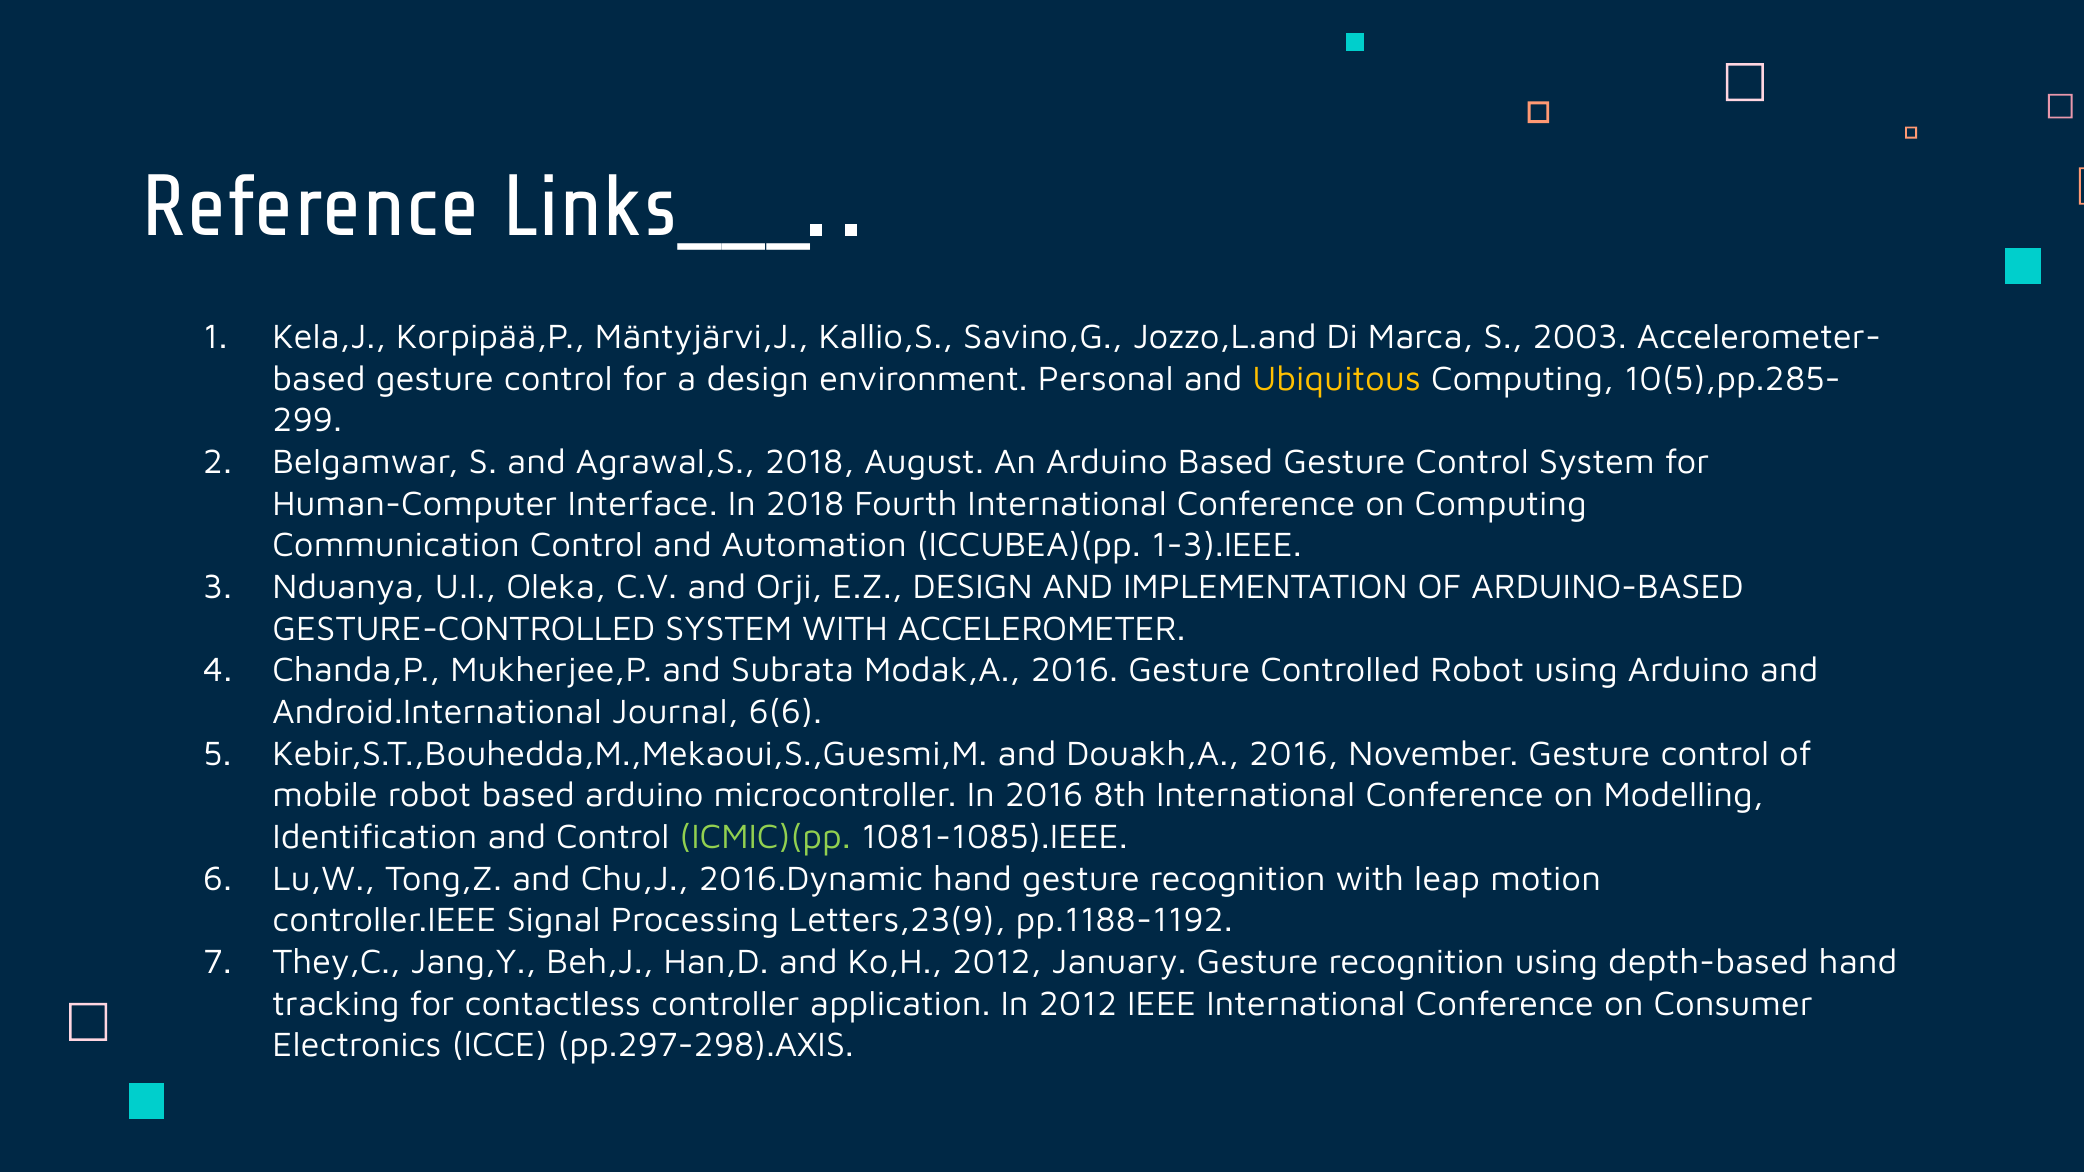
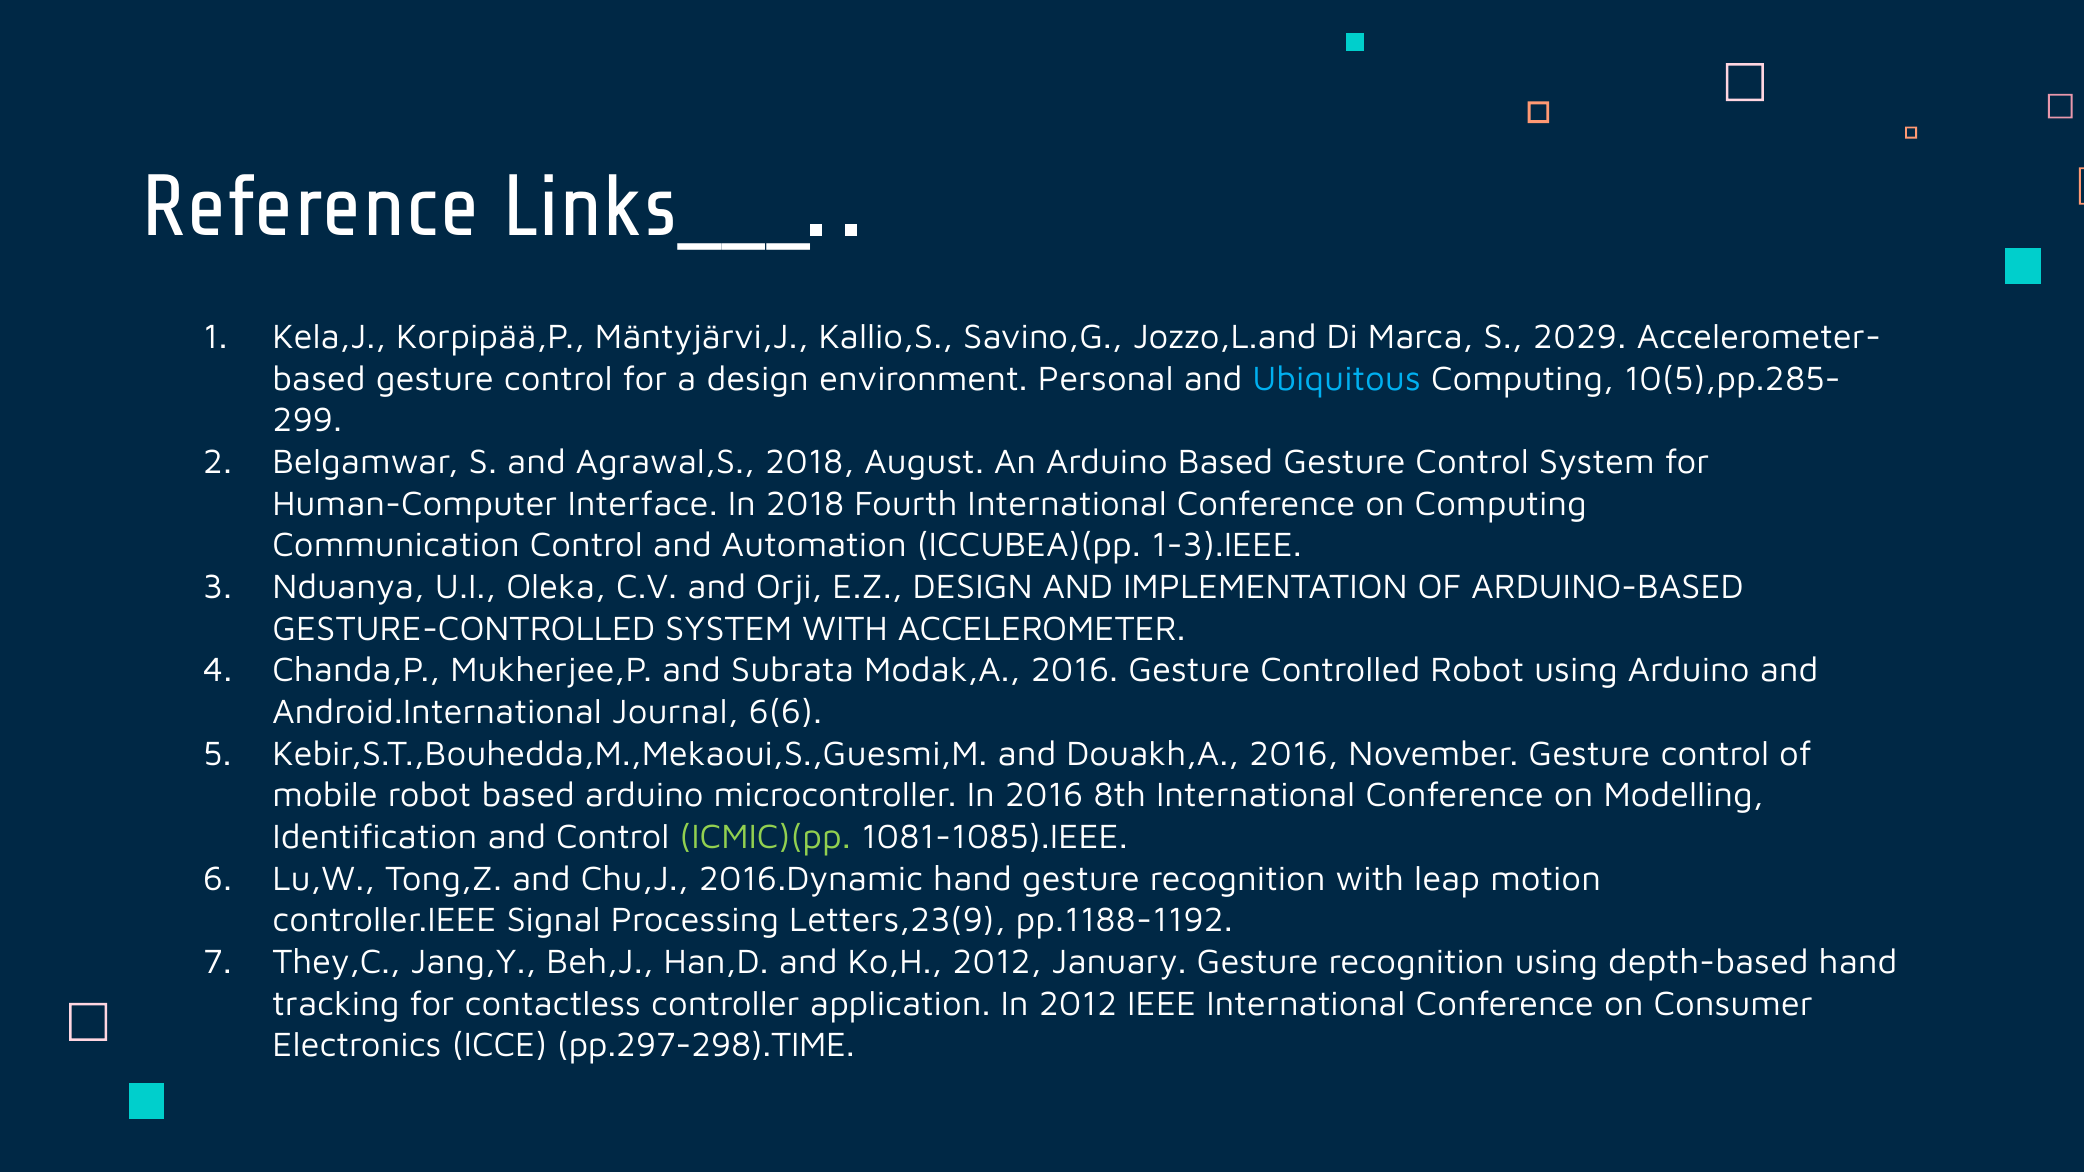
2003: 2003 -> 2029
Ubiquitous colour: yellow -> light blue
pp.297-298).AXIS: pp.297-298).AXIS -> pp.297-298).TIME
